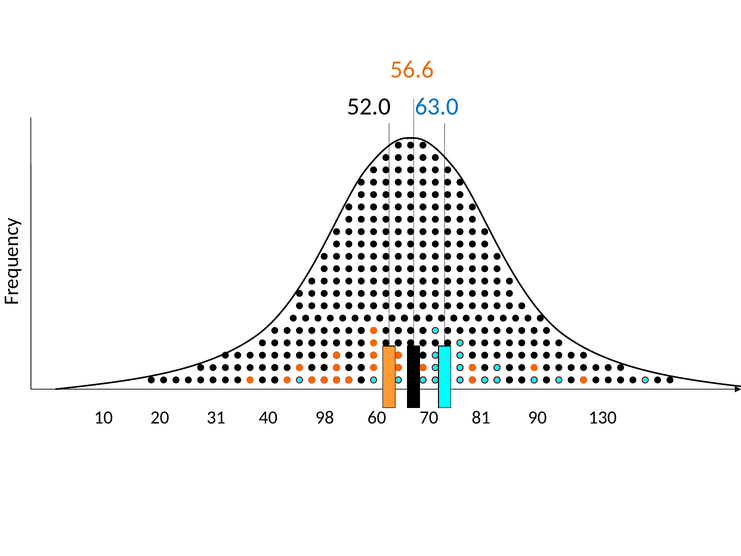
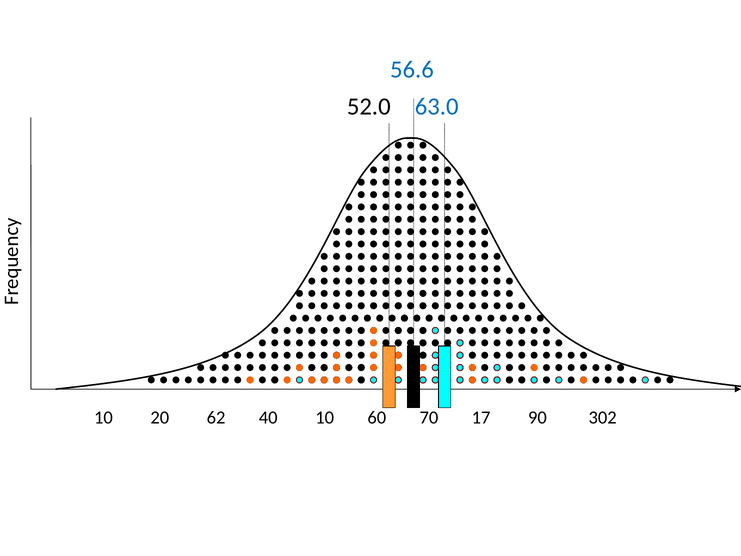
56.6 colour: orange -> blue
31: 31 -> 62
40 98: 98 -> 10
81: 81 -> 17
130: 130 -> 302
